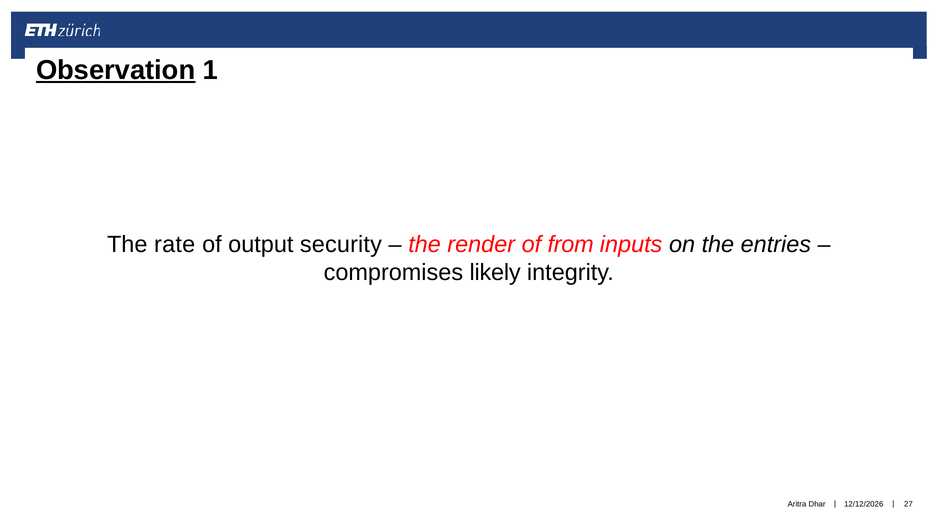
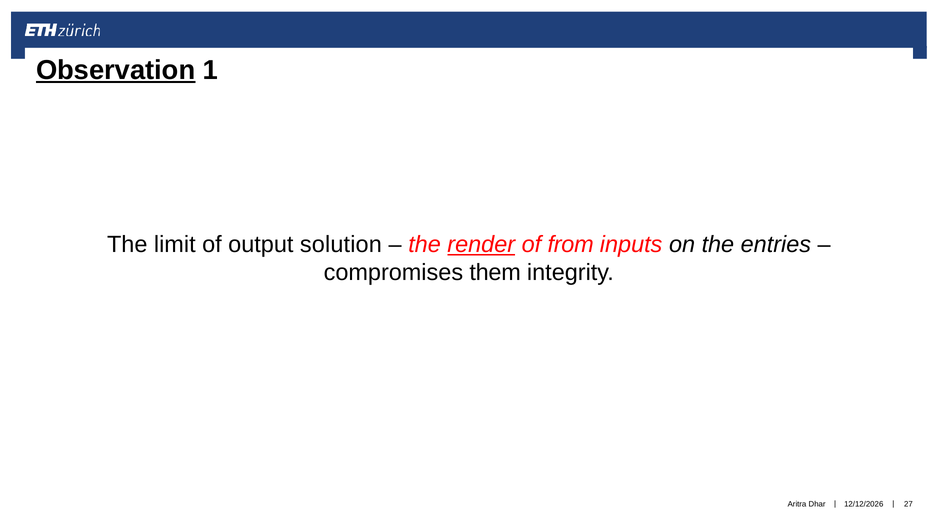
rate: rate -> limit
security: security -> solution
render underline: none -> present
likely: likely -> them
